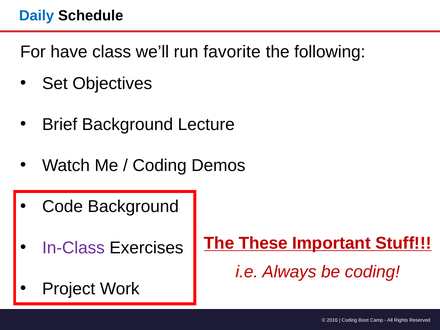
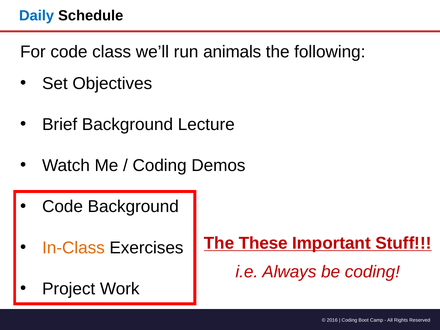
For have: have -> code
favorite: favorite -> animals
In-Class colour: purple -> orange
